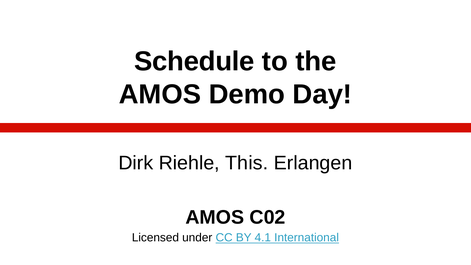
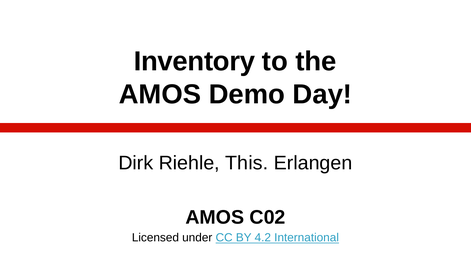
Schedule: Schedule -> Inventory
4.1: 4.1 -> 4.2
